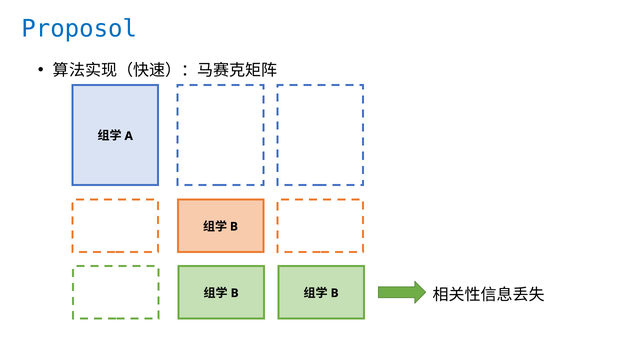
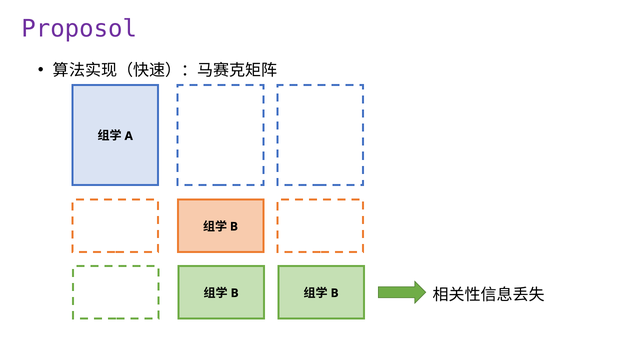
Proposol colour: blue -> purple
